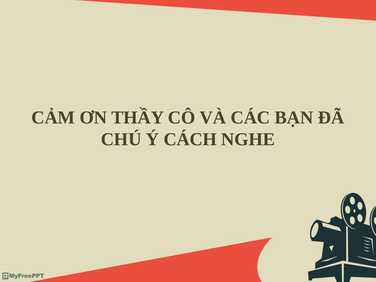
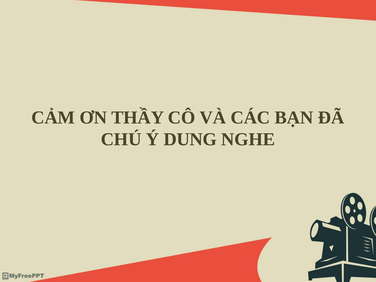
CÁCH: CÁCH -> DUNG
